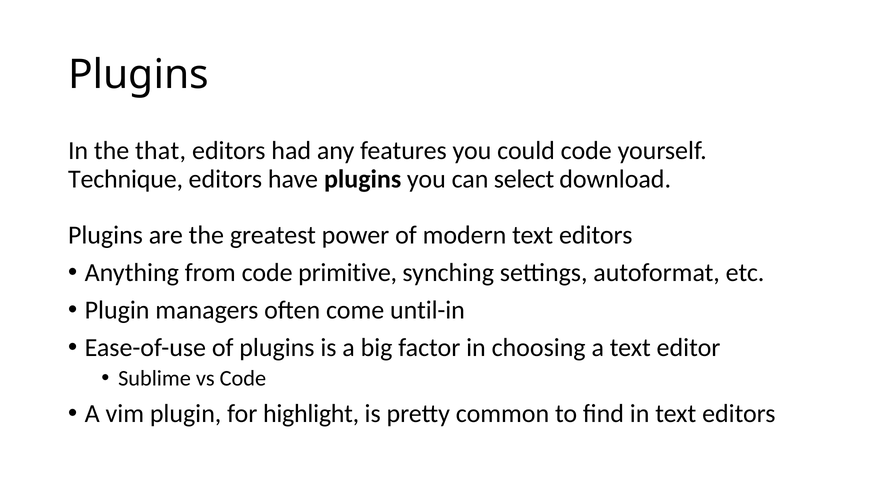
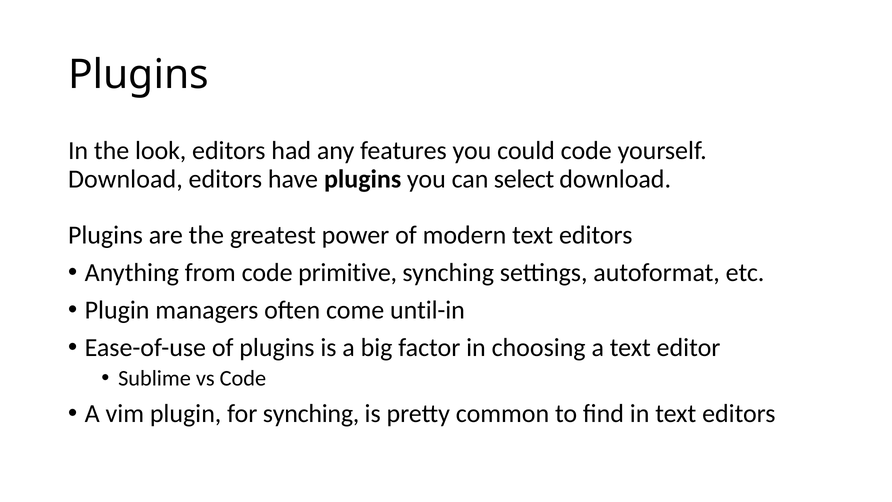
that: that -> look
Technique at (126, 179): Technique -> Download
for highlight: highlight -> synching
